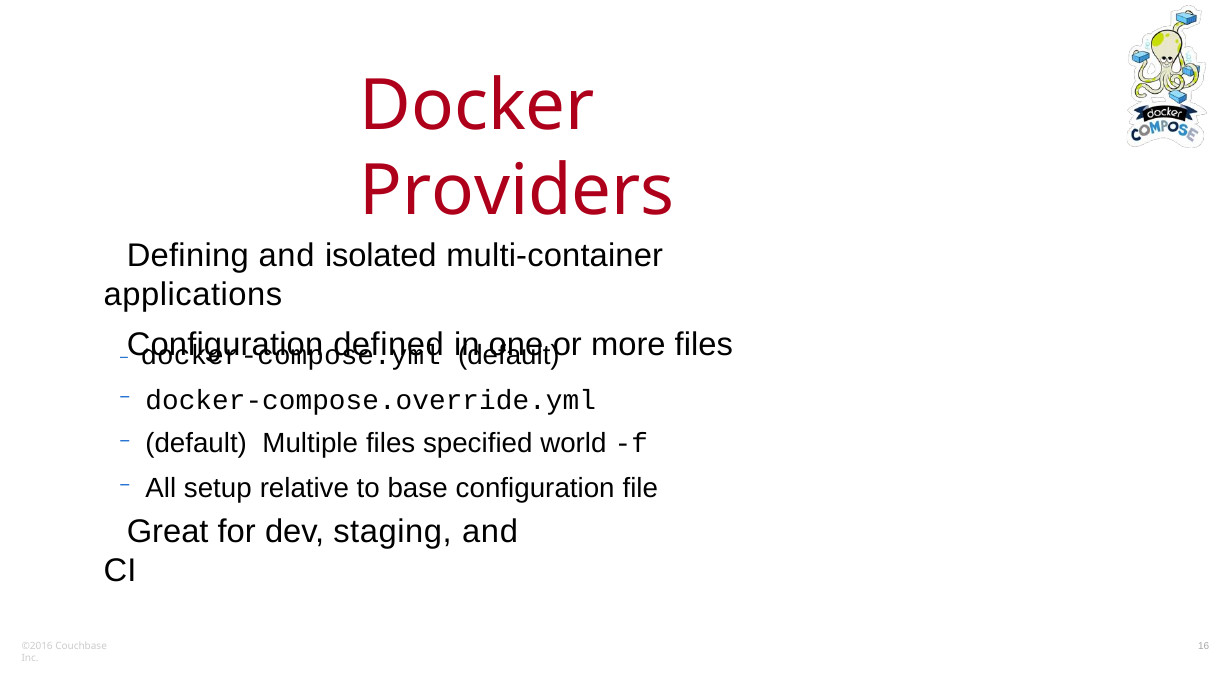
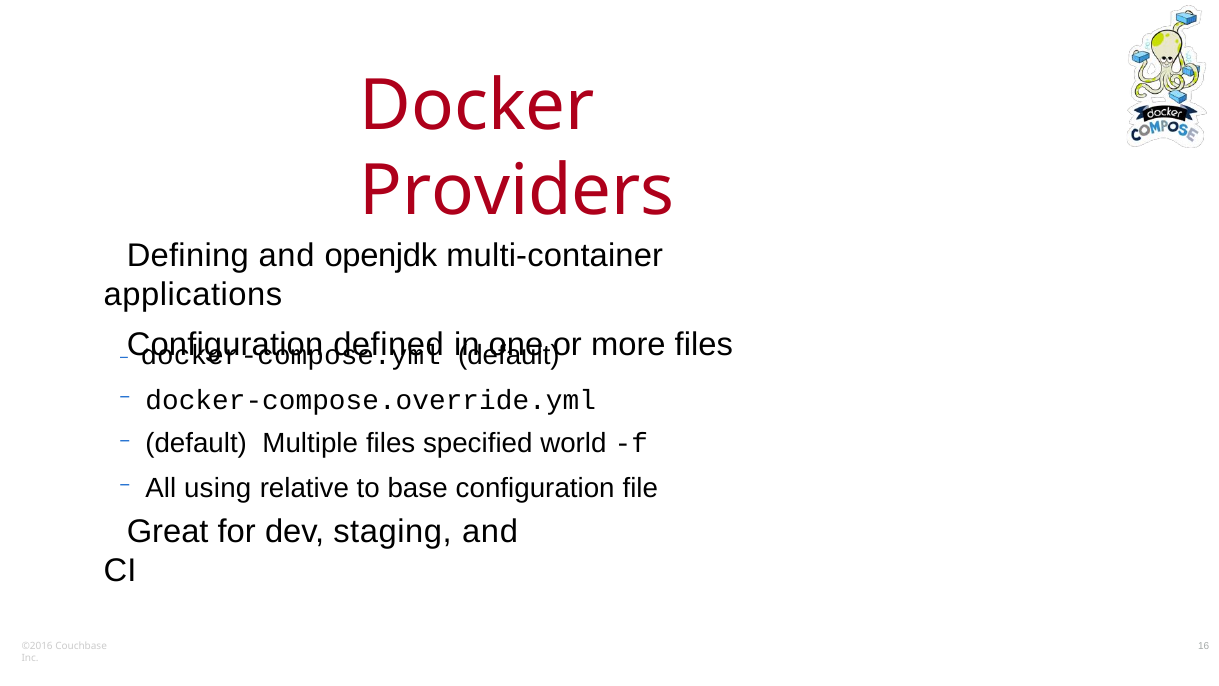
isolated: isolated -> openjdk
setup: setup -> using
